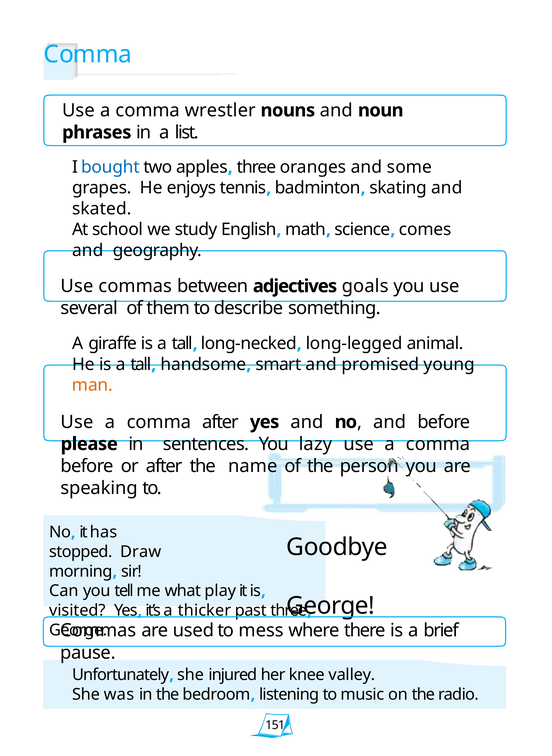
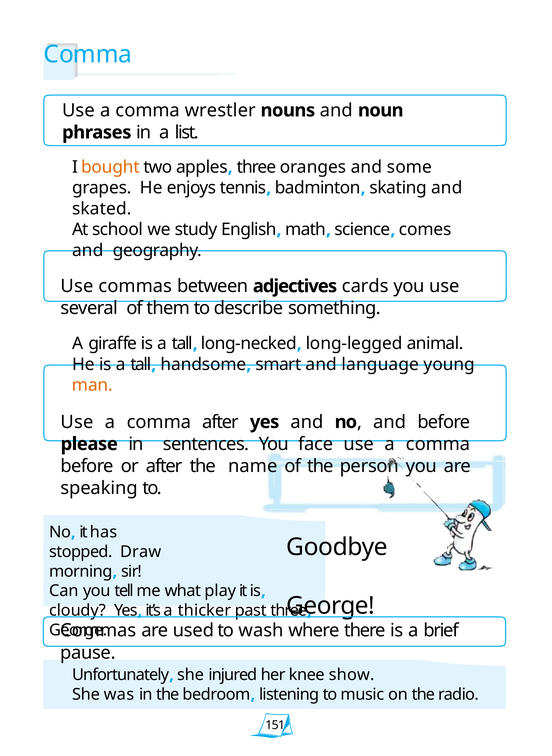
bought colour: blue -> orange
goals: goals -> cards
promised: promised -> language
lazy: lazy -> face
visited: visited -> cloudy
mess: mess -> wash
valley: valley -> show
